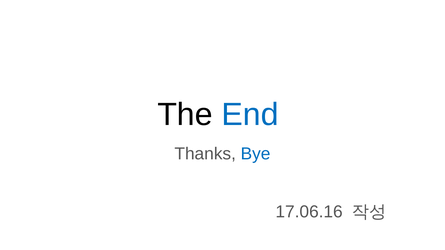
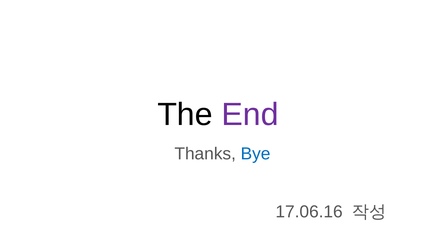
End colour: blue -> purple
